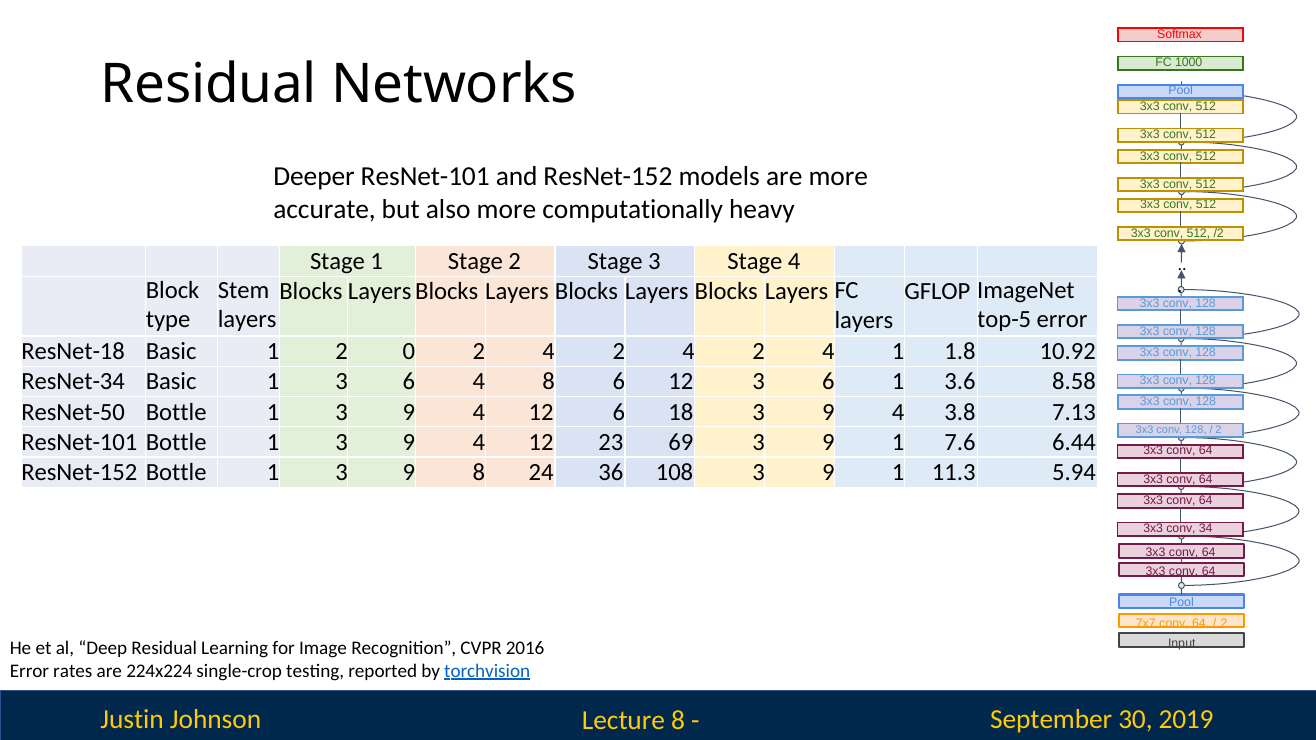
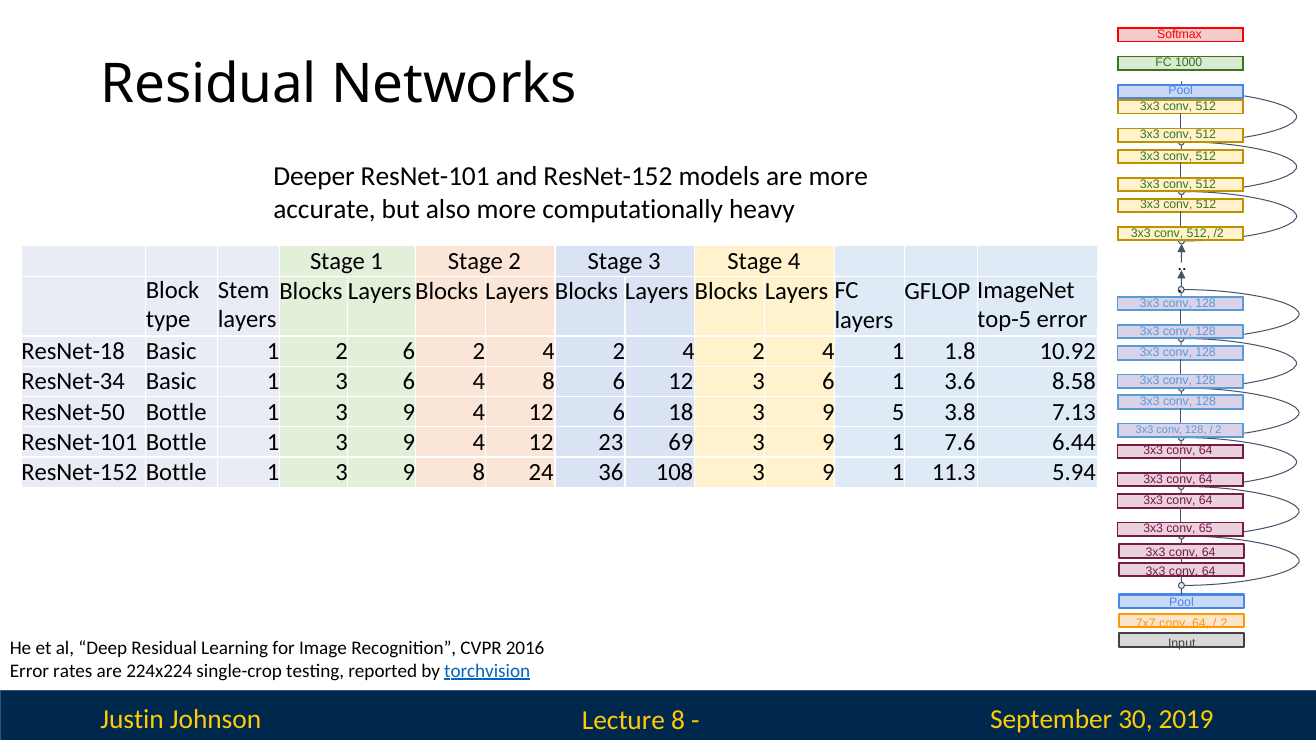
2 0: 0 -> 6
18 3 9 4: 4 -> 5
34: 34 -> 65
